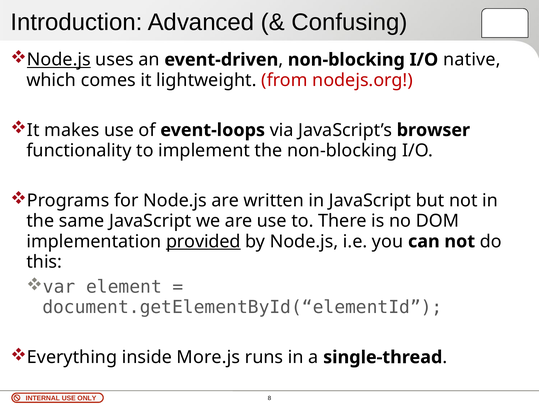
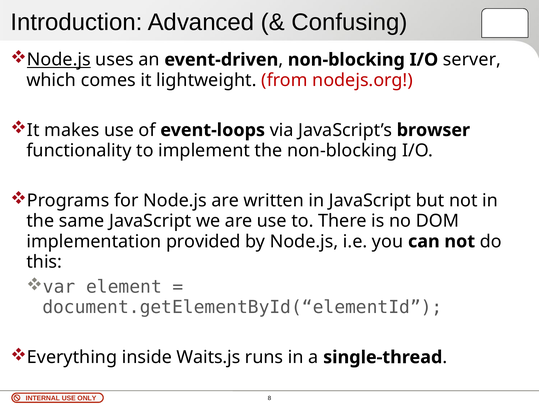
native: native -> server
provided underline: present -> none
More.js: More.js -> Waits.js
